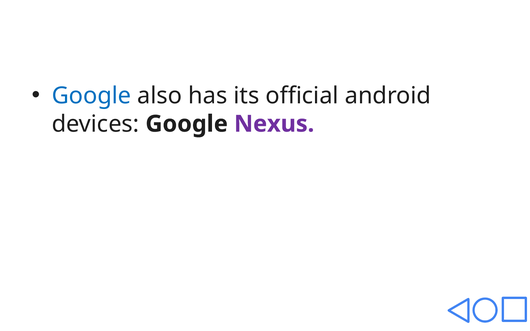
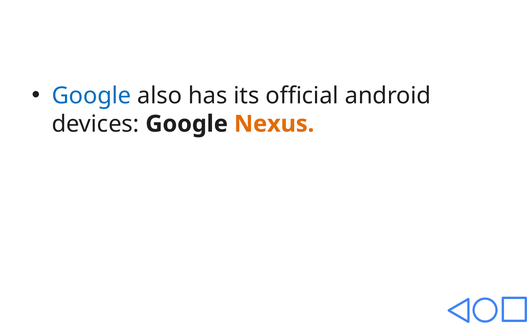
Nexus colour: purple -> orange
